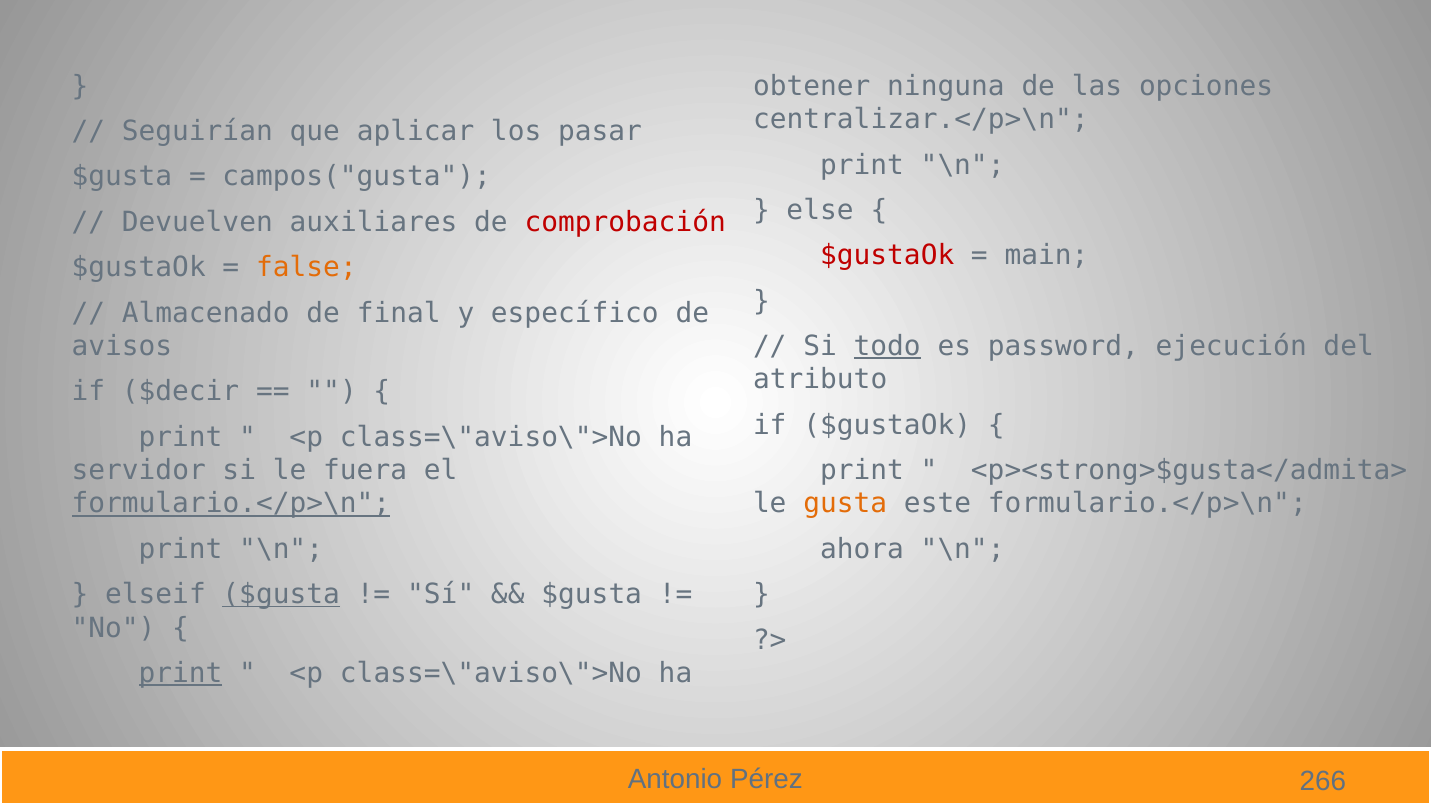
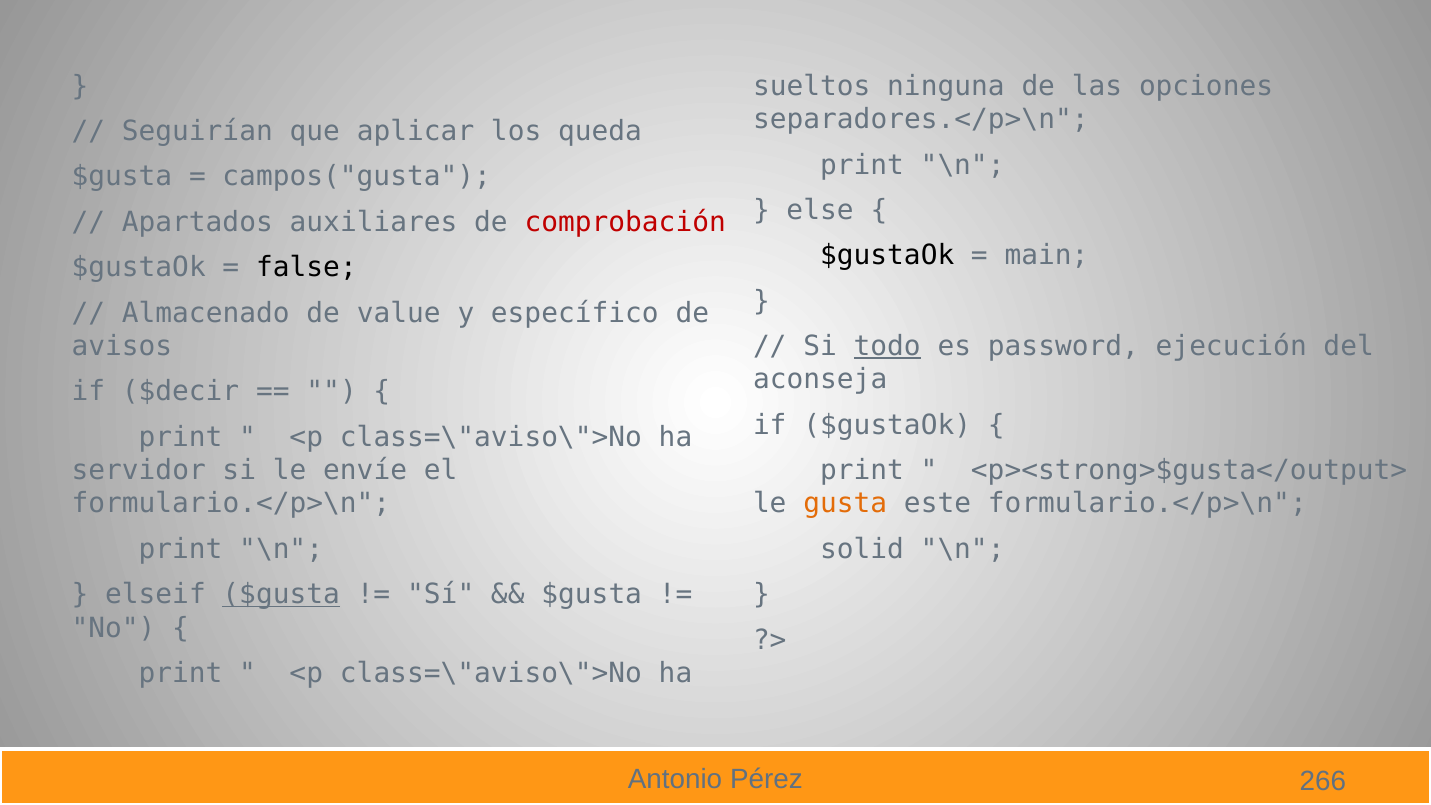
obtener: obtener -> sueltos
centralizar.</p>\n: centralizar.</p>\n -> separadores.</p>\n
pasar: pasar -> queda
Devuelven: Devuelven -> Apartados
$gustaOk at (887, 256) colour: red -> black
false colour: orange -> black
final: final -> value
atributo: atributo -> aconseja
fuera: fuera -> envíe
<p><strong>$gusta</admita>: <p><strong>$gusta</admita> -> <p><strong>$gusta</output>
formulario.</p>\n at (231, 504) underline: present -> none
ahora: ahora -> solid
print at (181, 673) underline: present -> none
